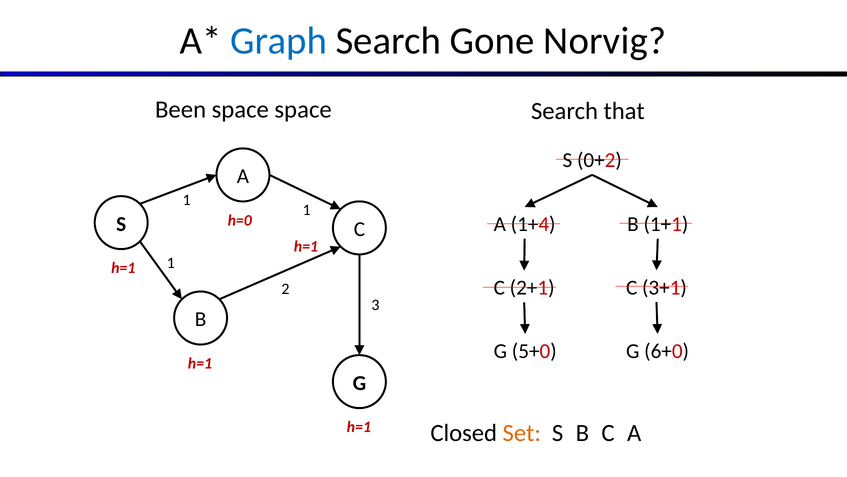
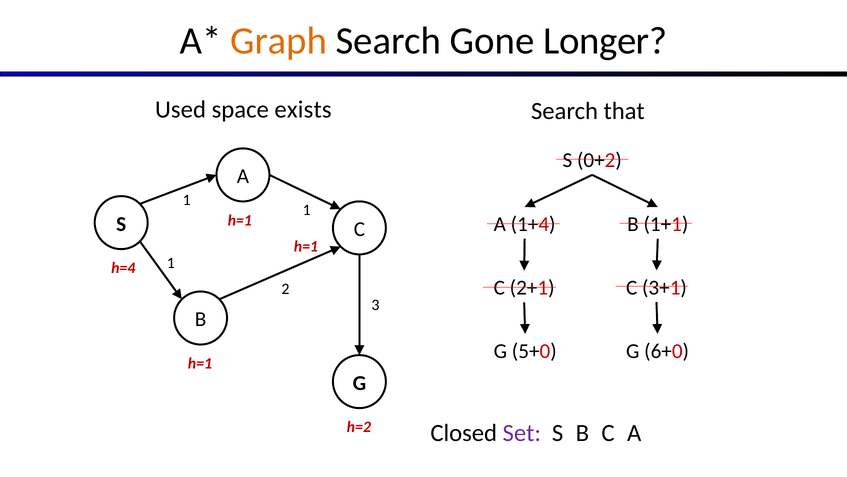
Graph colour: blue -> orange
Norvig: Norvig -> Longer
Been: Been -> Used
space space: space -> exists
h=0 at (240, 220): h=0 -> h=1
h=1 at (123, 268): h=1 -> h=4
h=1 at (359, 427): h=1 -> h=2
Set colour: orange -> purple
